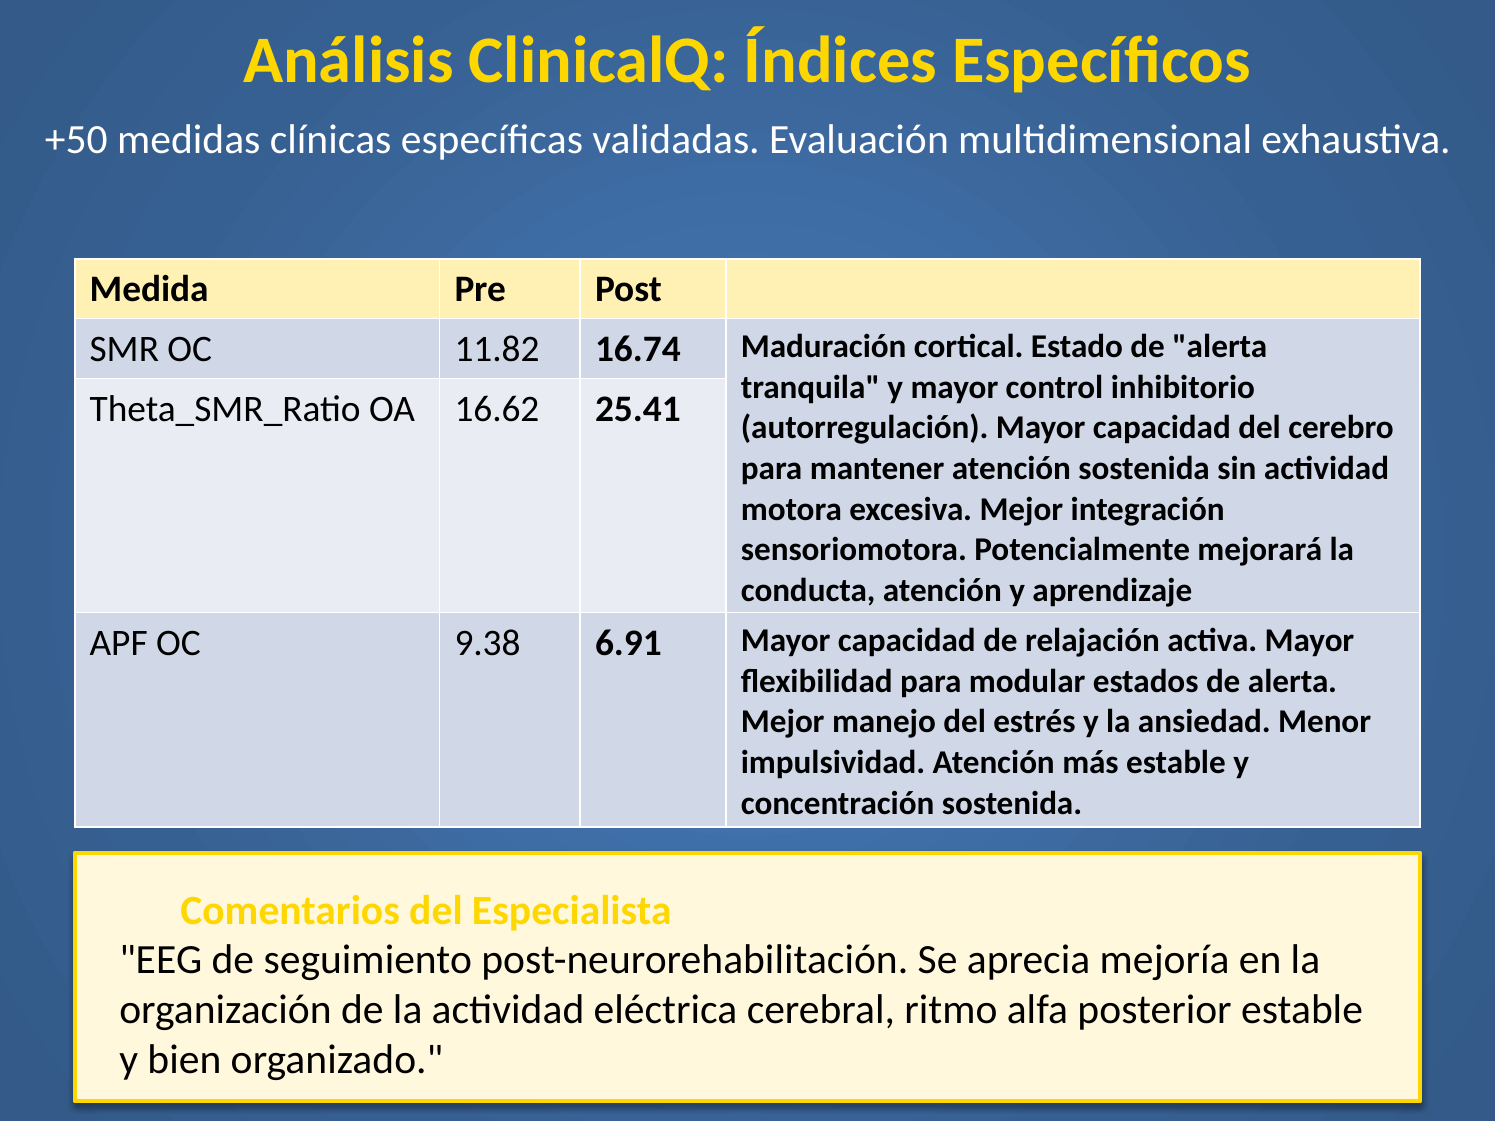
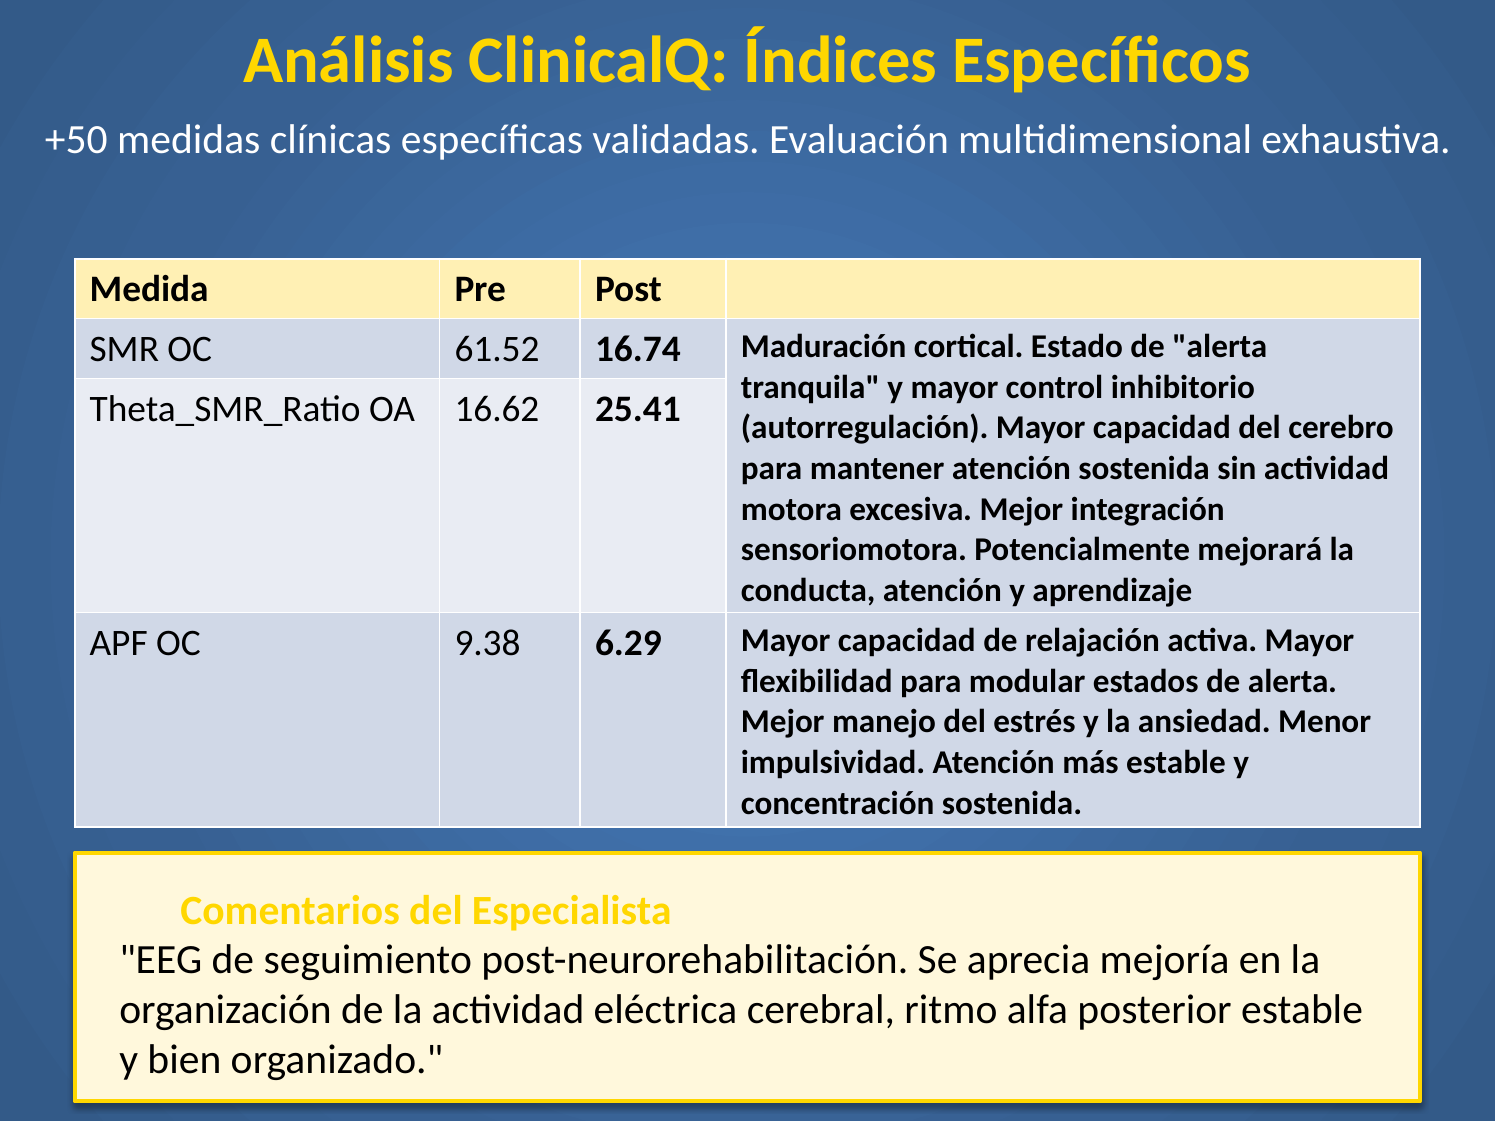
11.82: 11.82 -> 61.52
6.91: 6.91 -> 6.29
